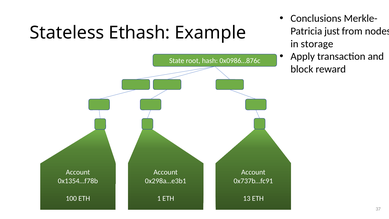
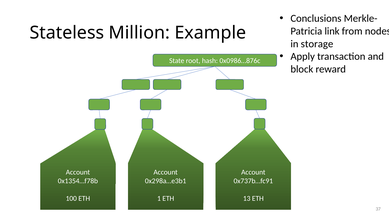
just: just -> link
Ethash: Ethash -> Million
